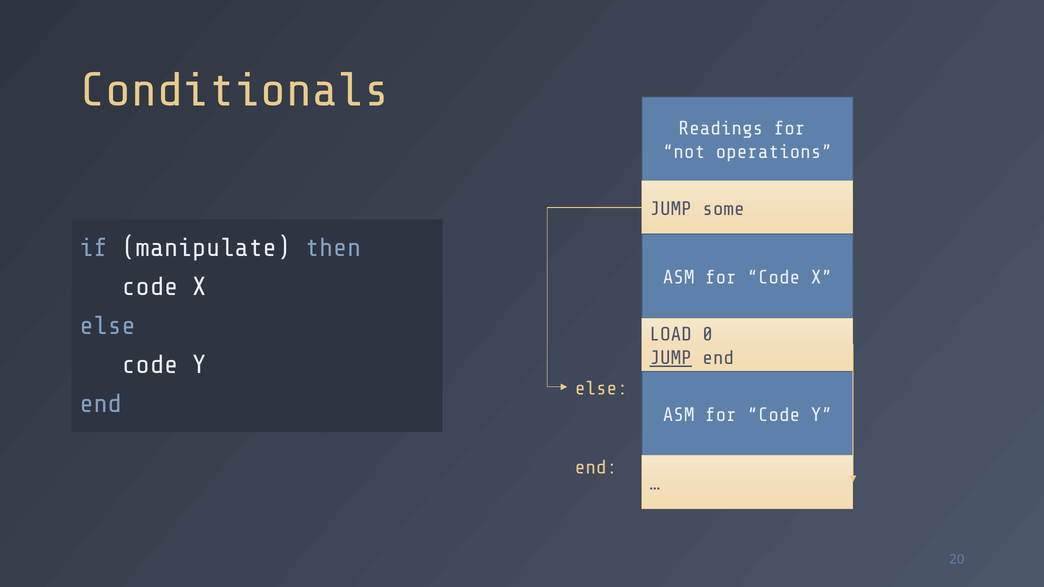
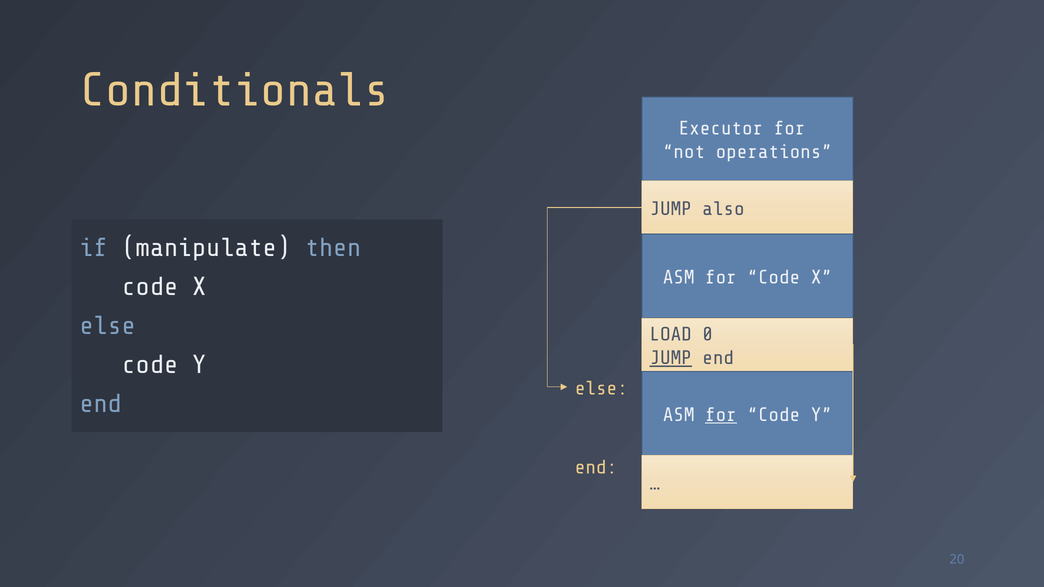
Readings: Readings -> Executor
some: some -> also
for at (721, 415) underline: none -> present
